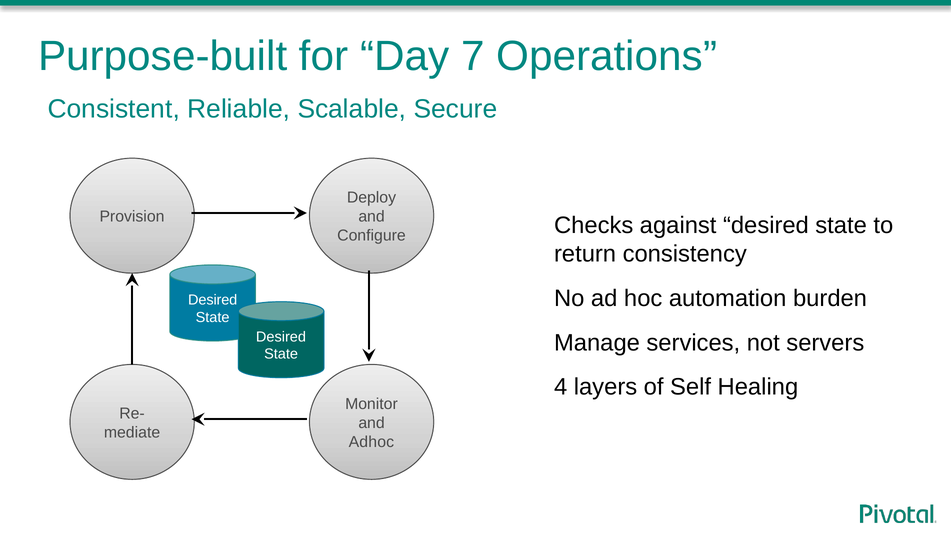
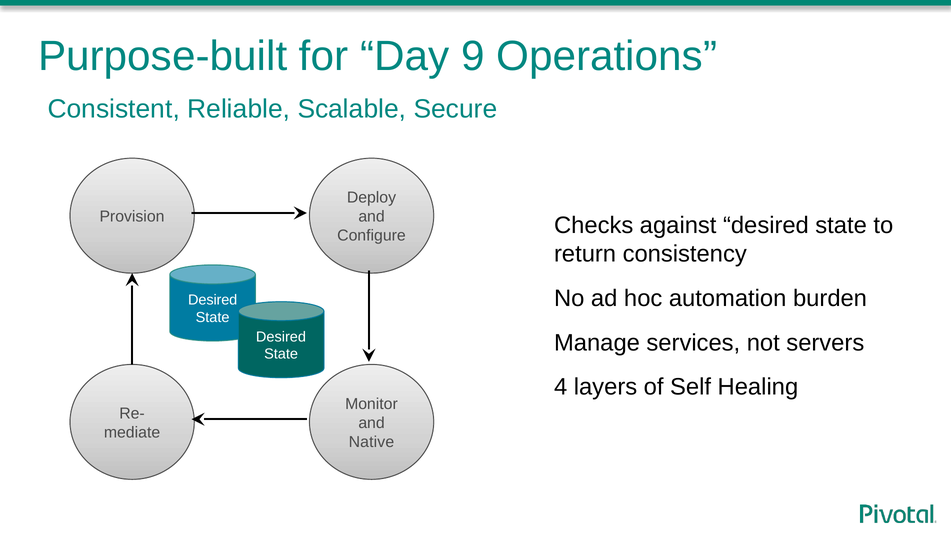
7: 7 -> 9
Adhoc: Adhoc -> Native
